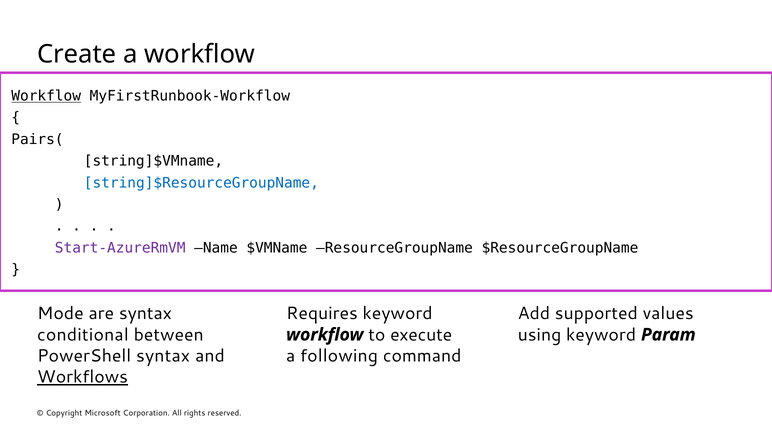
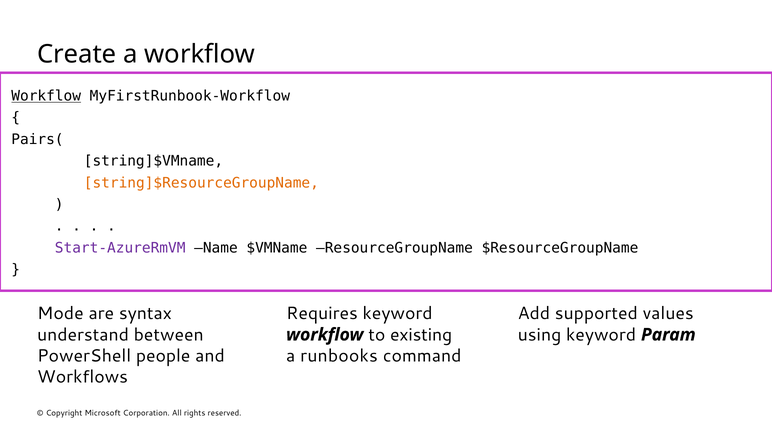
string]$ResourceGroupName colour: blue -> orange
conditional: conditional -> understand
execute: execute -> existing
PowerShell syntax: syntax -> people
following: following -> runbooks
Workflows underline: present -> none
